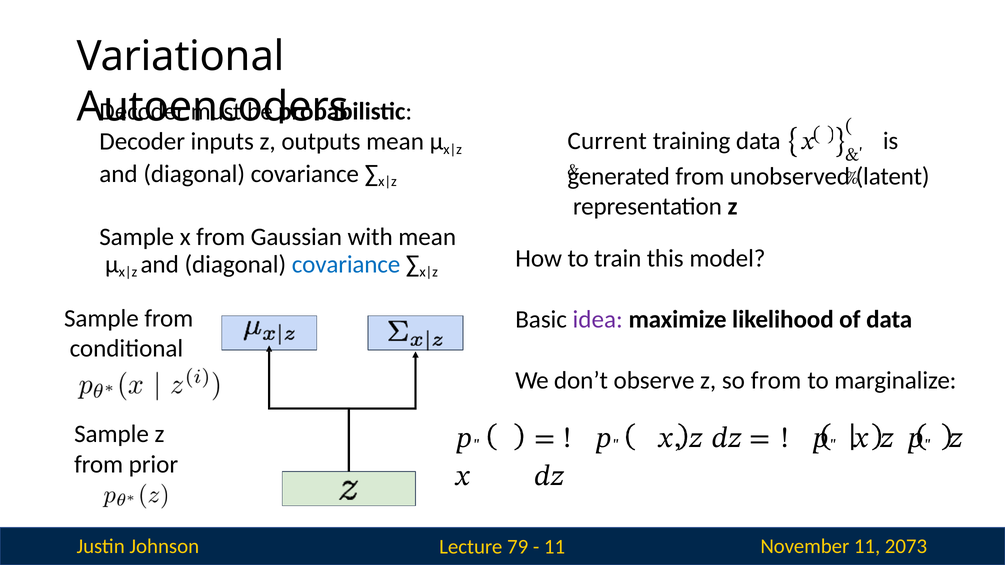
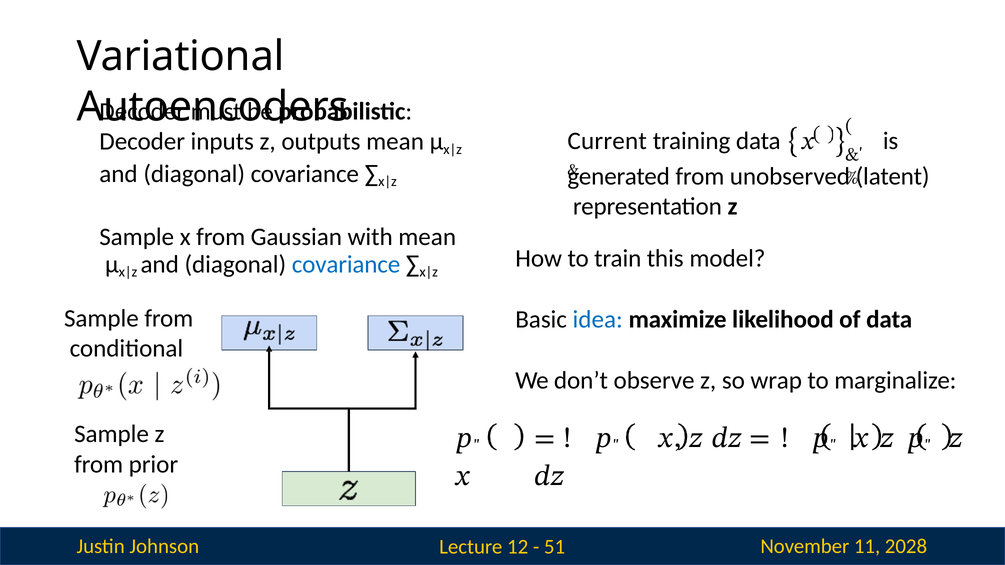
idea colour: purple -> blue
so from: from -> wrap
79: 79 -> 12
11 at (555, 547): 11 -> 51
2073: 2073 -> 2028
